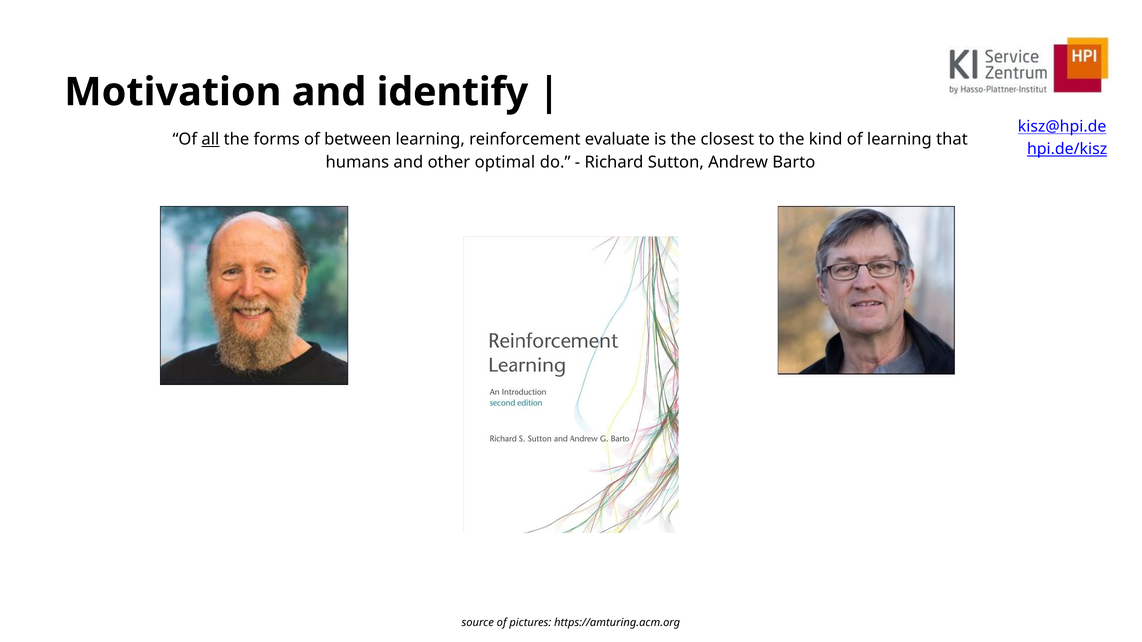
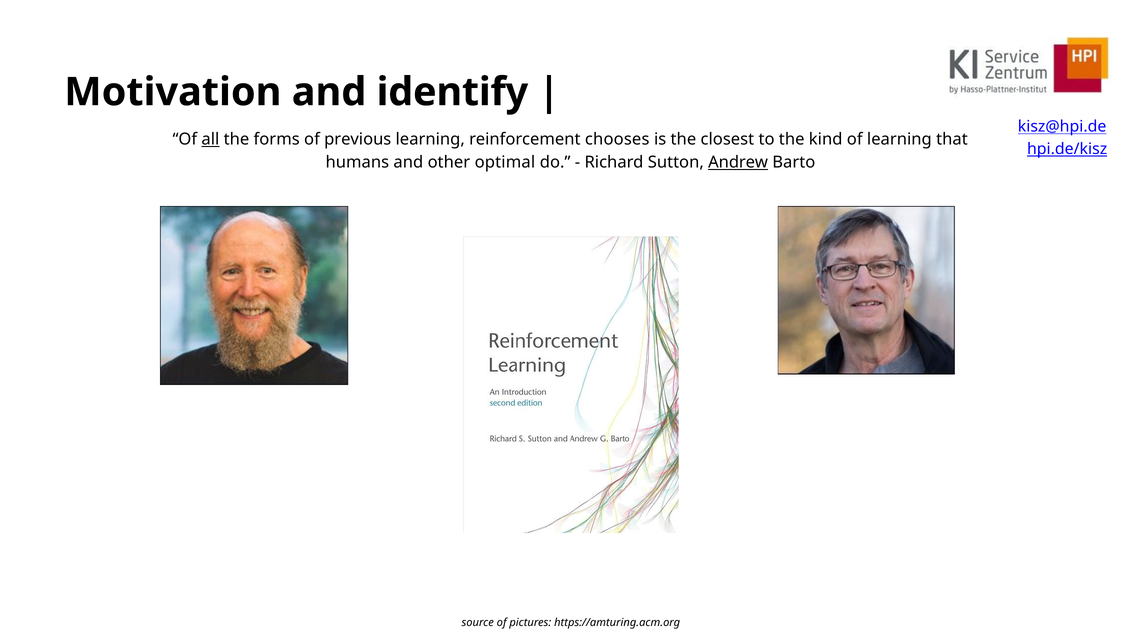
between: between -> previous
evaluate: evaluate -> chooses
Andrew underline: none -> present
